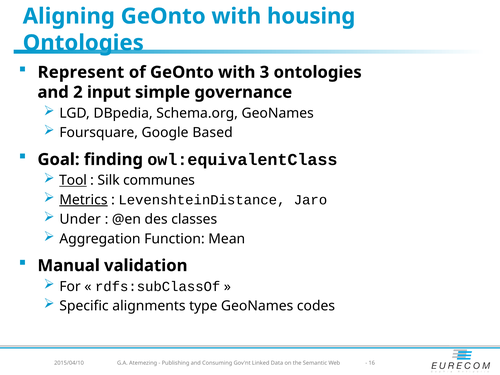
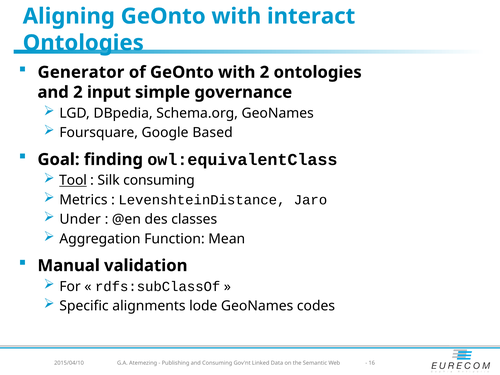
housing: housing -> interact
Represent: Represent -> Generator
with 3: 3 -> 2
Silk communes: communes -> consuming
Metrics underline: present -> none
type: type -> lode
